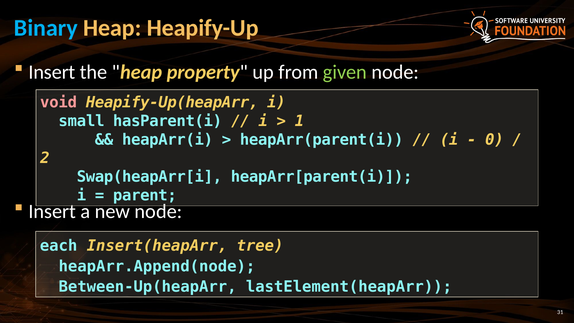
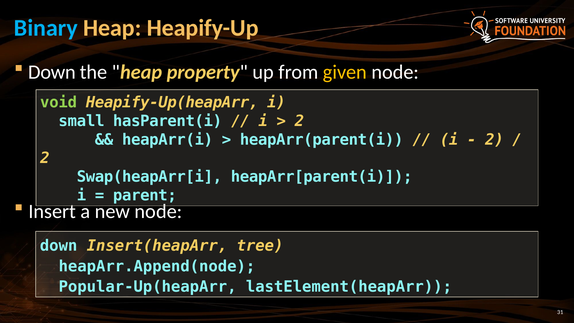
Insert at (52, 72): Insert -> Down
given colour: light green -> yellow
void colour: pink -> light green
1 at (299, 121): 1 -> 2
0 at (494, 140): 0 -> 2
each at (59, 246): each -> down
Between-Up(heapArr: Between-Up(heapArr -> Popular-Up(heapArr
